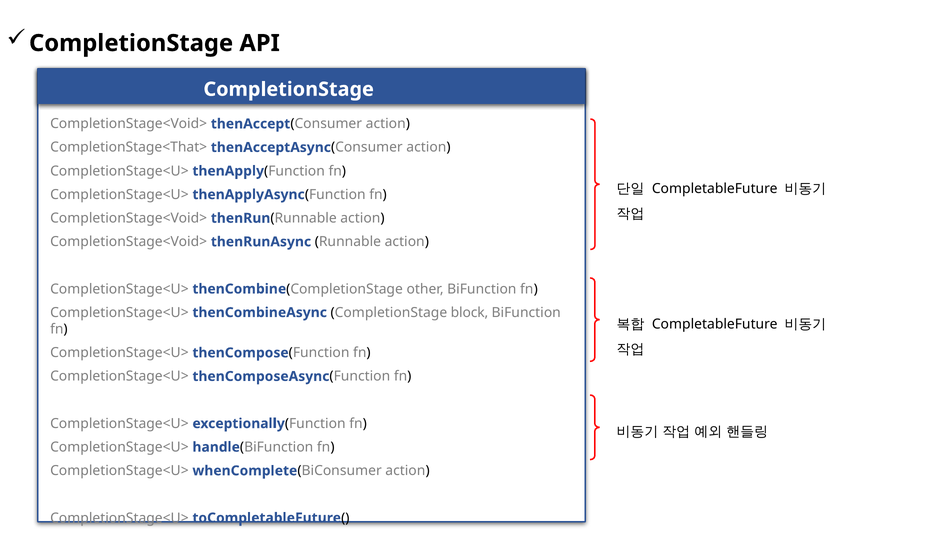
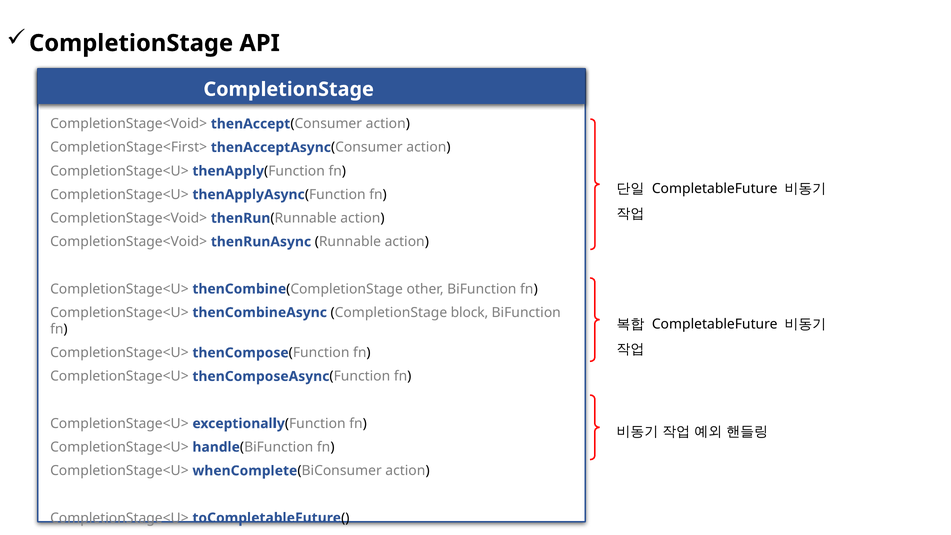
CompletionStage<That>: CompletionStage<That> -> CompletionStage<First>
